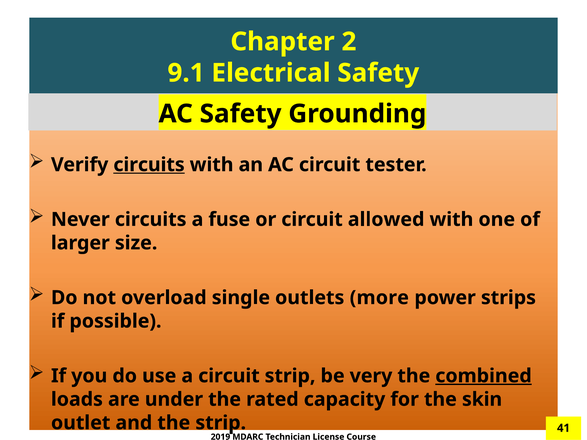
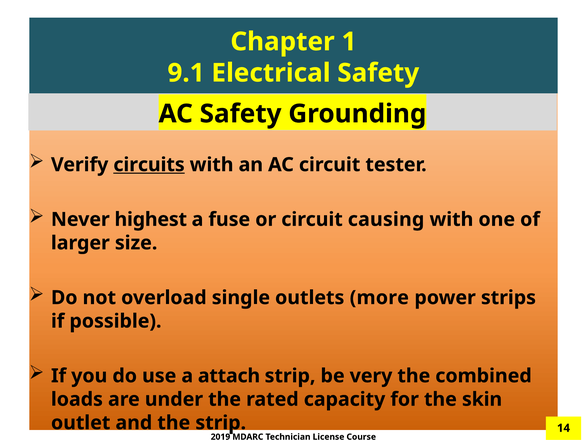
2: 2 -> 1
Never circuits: circuits -> highest
allowed: allowed -> causing
a circuit: circuit -> attach
combined underline: present -> none
41: 41 -> 14
